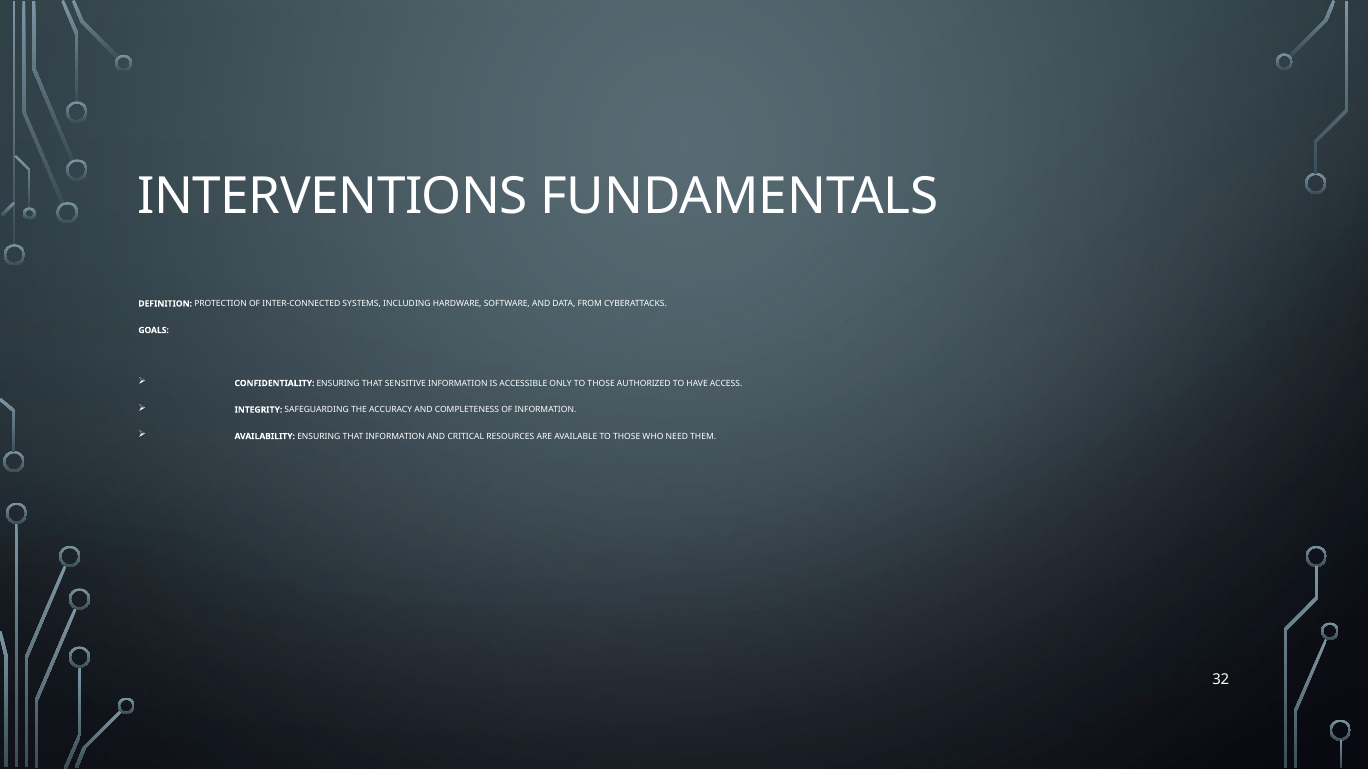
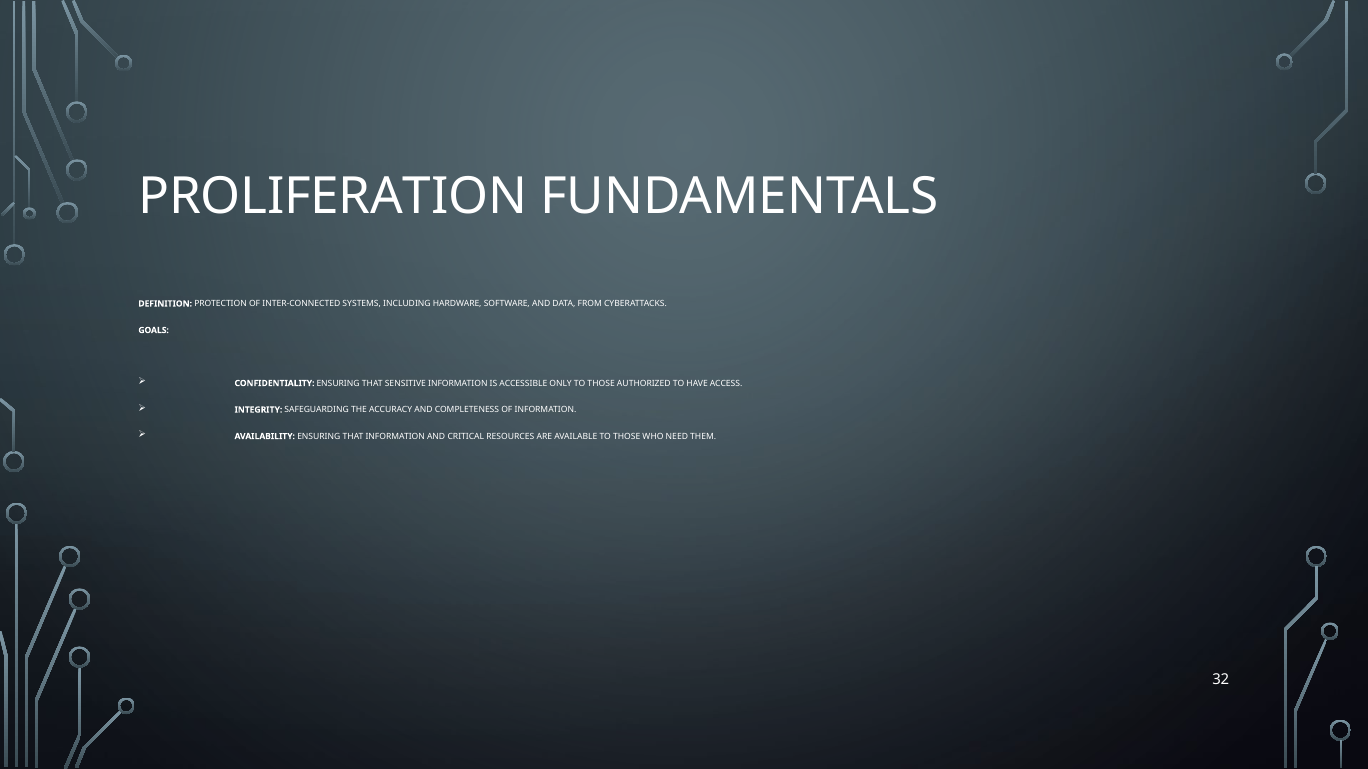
INTERVENTIONS: INTERVENTIONS -> PROLIFERATION
